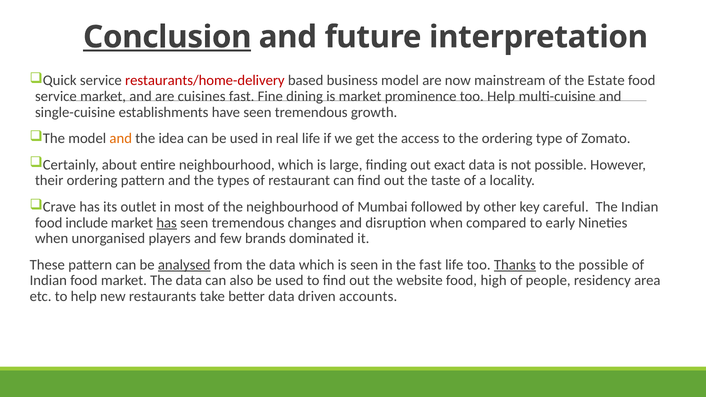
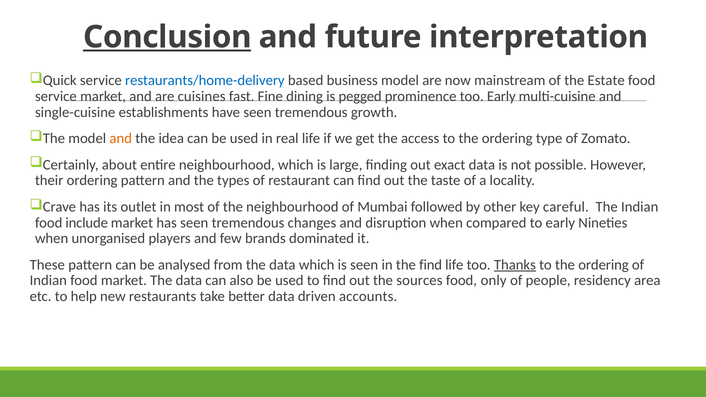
restaurants/home-delivery colour: red -> blue
is market: market -> pegged
too Help: Help -> Early
has at (167, 223) underline: present -> none
analysed underline: present -> none
the fast: fast -> find
possible at (603, 265): possible -> ordering
website: website -> sources
high: high -> only
